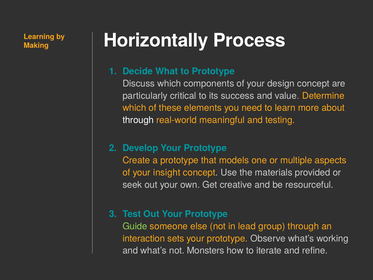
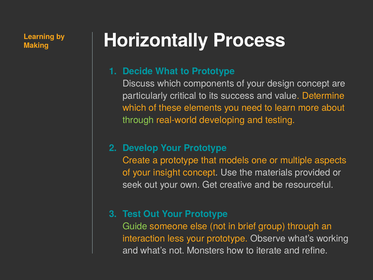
through at (138, 120) colour: white -> light green
meaningful: meaningful -> developing
lead: lead -> brief
sets: sets -> less
